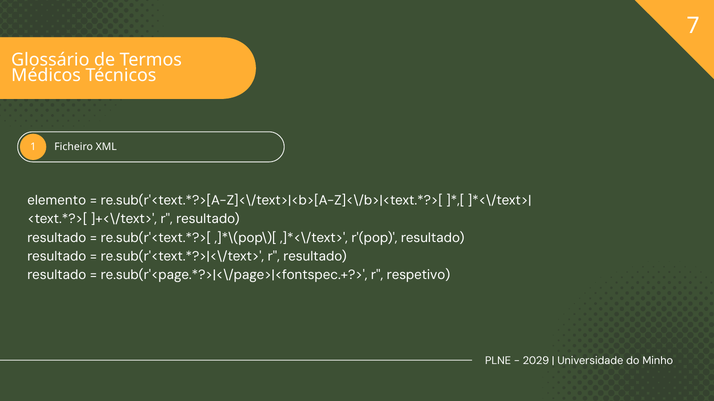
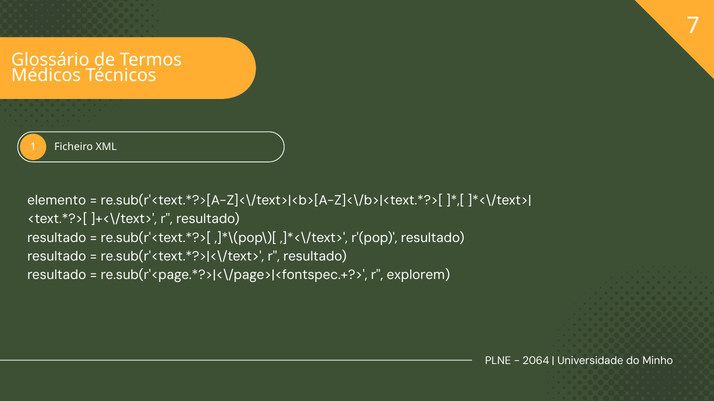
respetivo: respetivo -> explorem
2029: 2029 -> 2064
